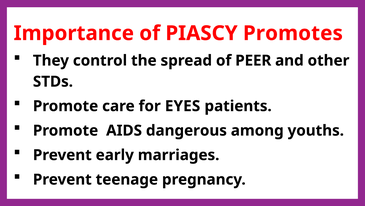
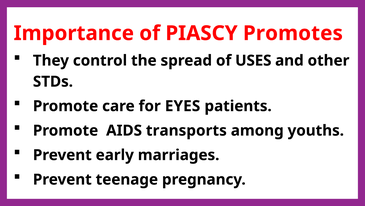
PEER: PEER -> USES
dangerous: dangerous -> transports
